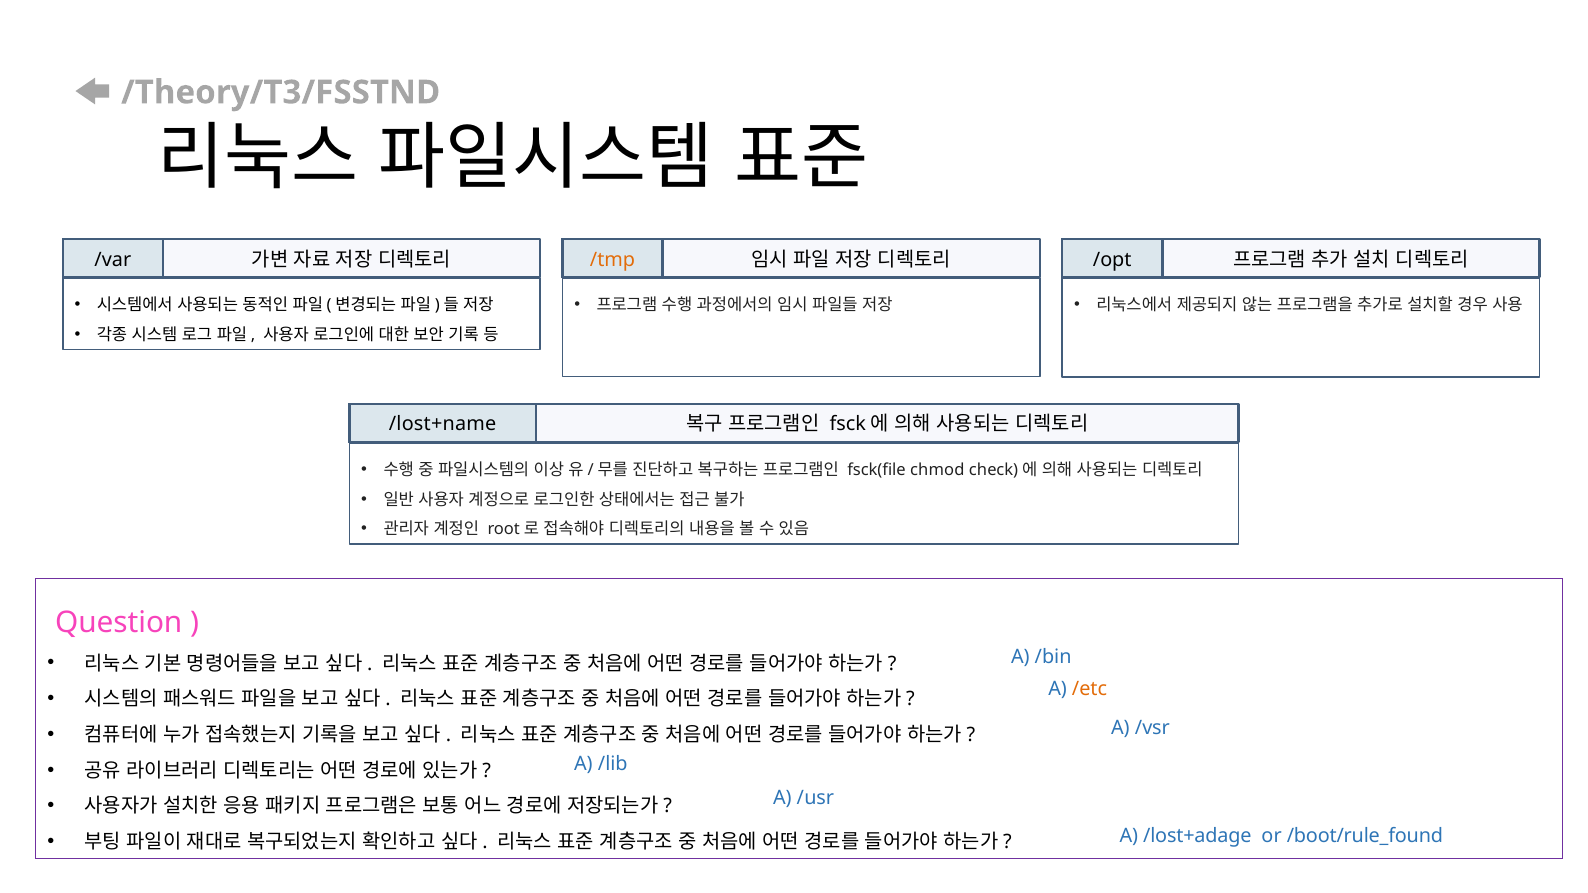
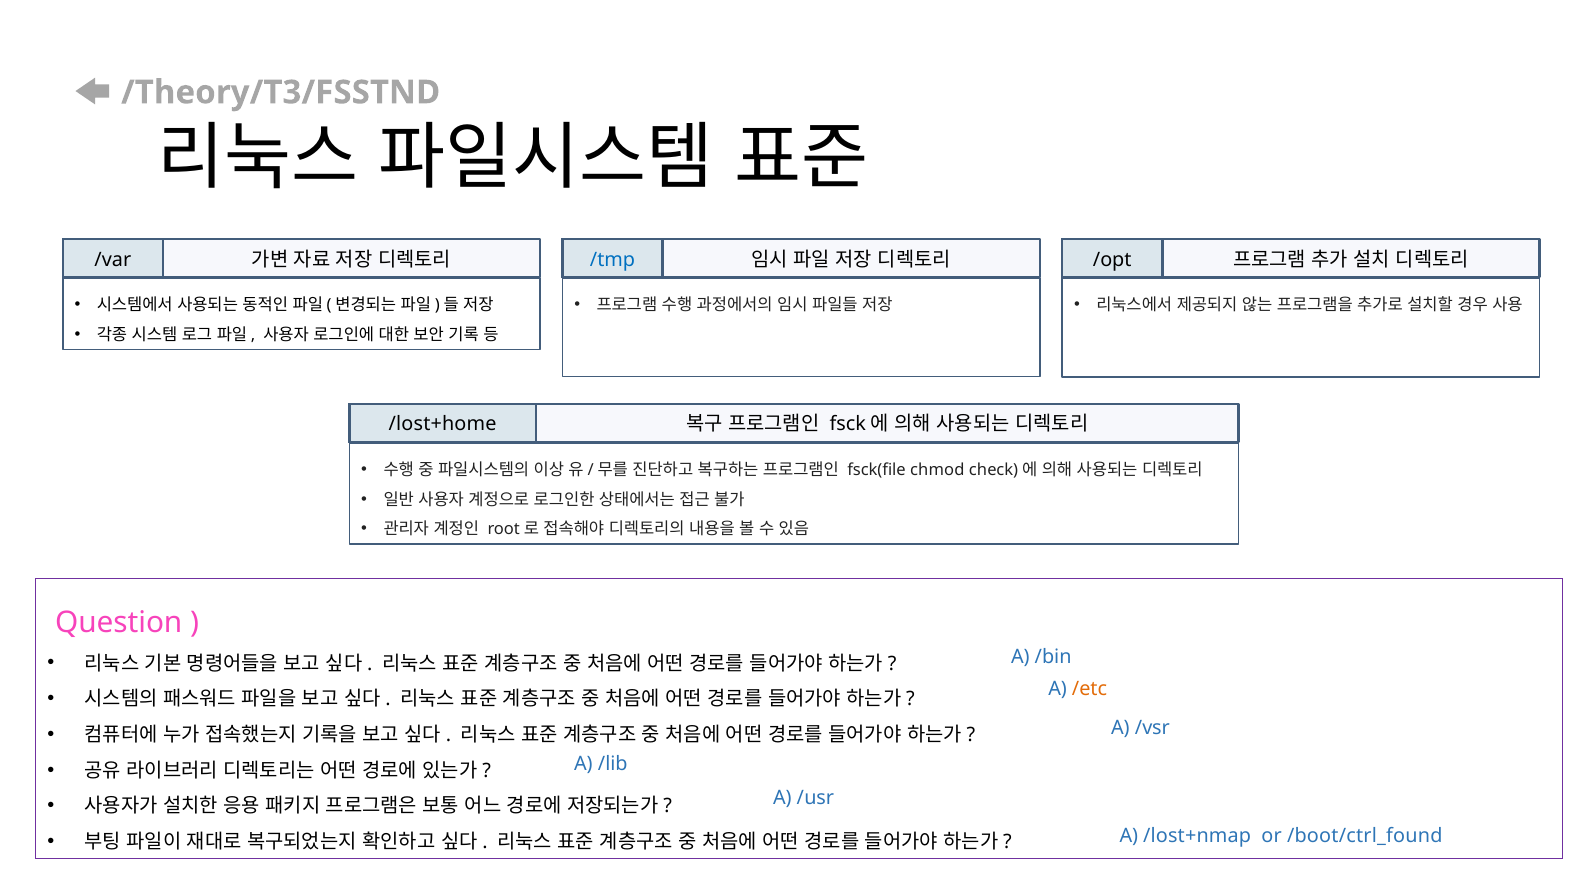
/tmp colour: orange -> blue
/lost+name: /lost+name -> /lost+home
/lost+adage: /lost+adage -> /lost+nmap
/boot/rule_found: /boot/rule_found -> /boot/ctrl_found
